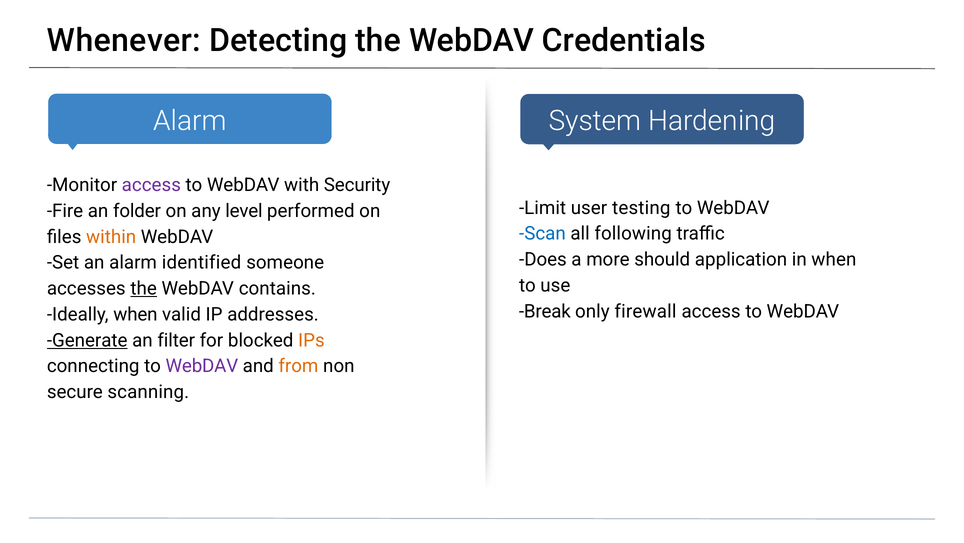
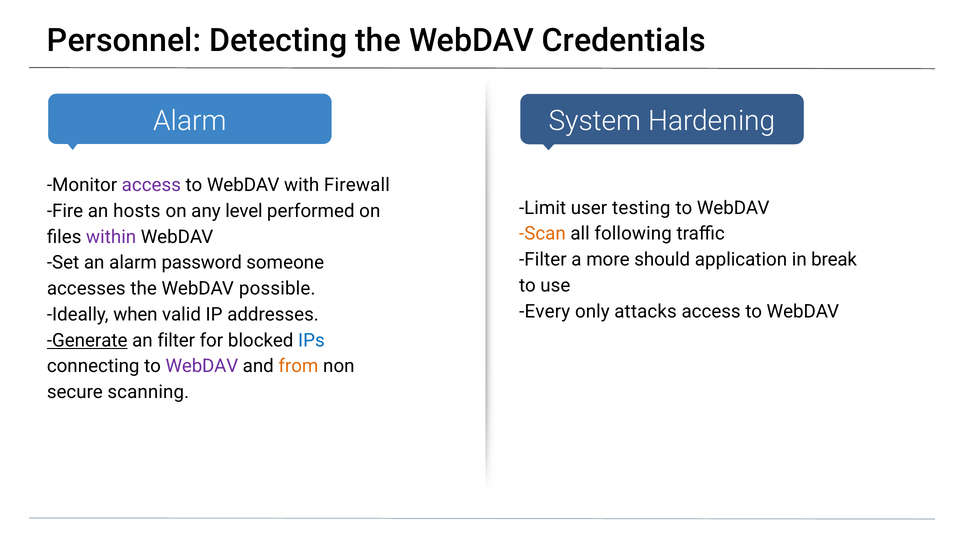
Whenever: Whenever -> Personnel
Security: Security -> Firewall
folder: folder -> hosts
Scan colour: blue -> orange
within colour: orange -> purple
Does at (543, 259): Does -> Filter
in when: when -> break
identified: identified -> password
the at (144, 288) underline: present -> none
contains: contains -> possible
Break: Break -> Every
firewall: firewall -> attacks
IPs colour: orange -> blue
